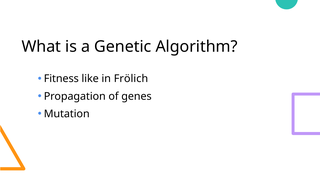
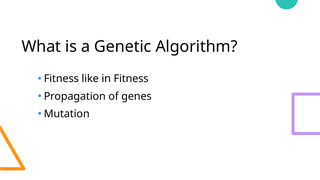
in Frölich: Frölich -> Fitness
